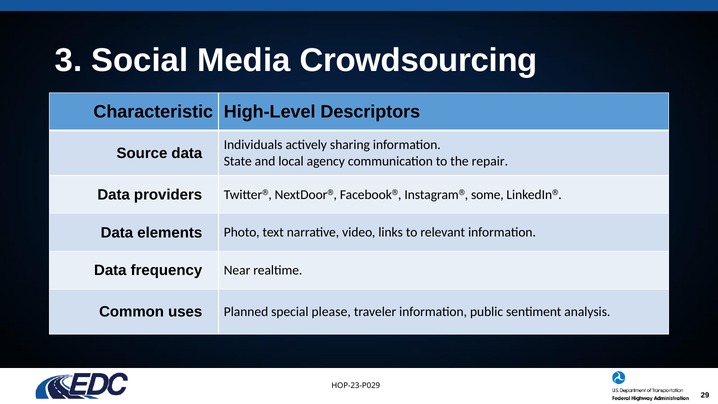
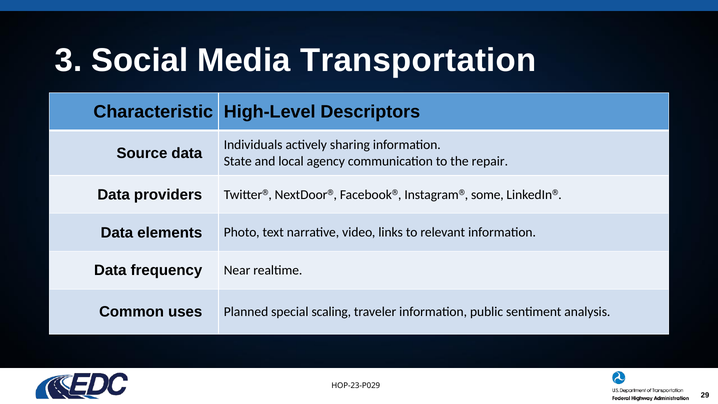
Crowdsourcing: Crowdsourcing -> Transportation
please: please -> scaling
